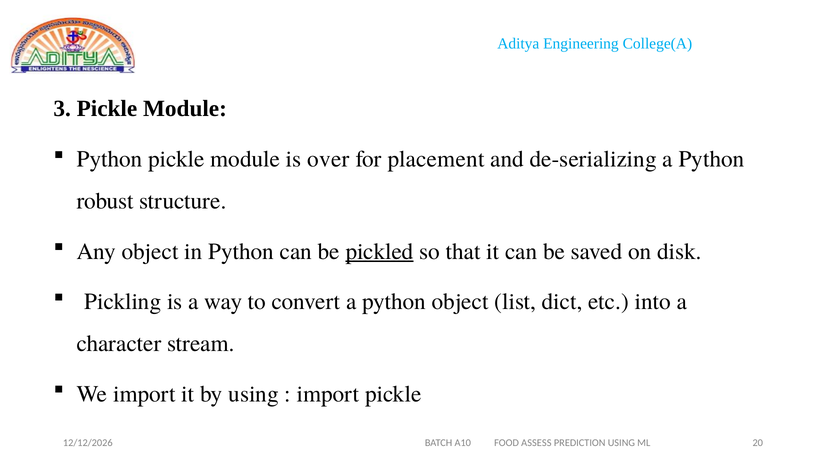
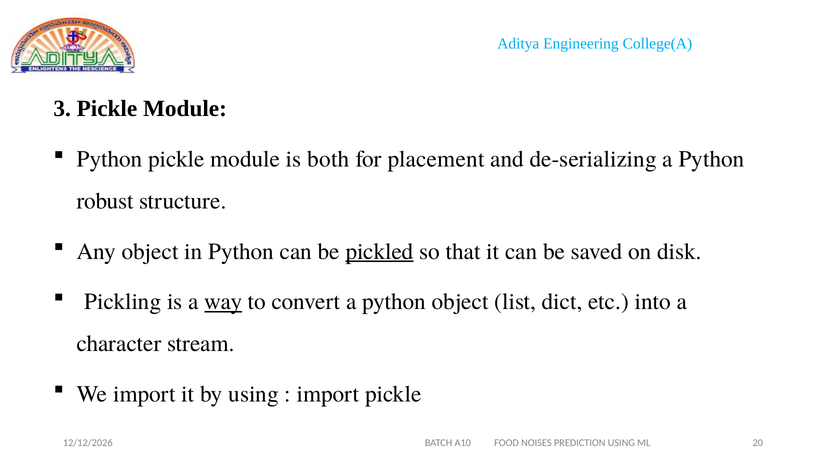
over: over -> both
way underline: none -> present
ASSESS: ASSESS -> NOISES
